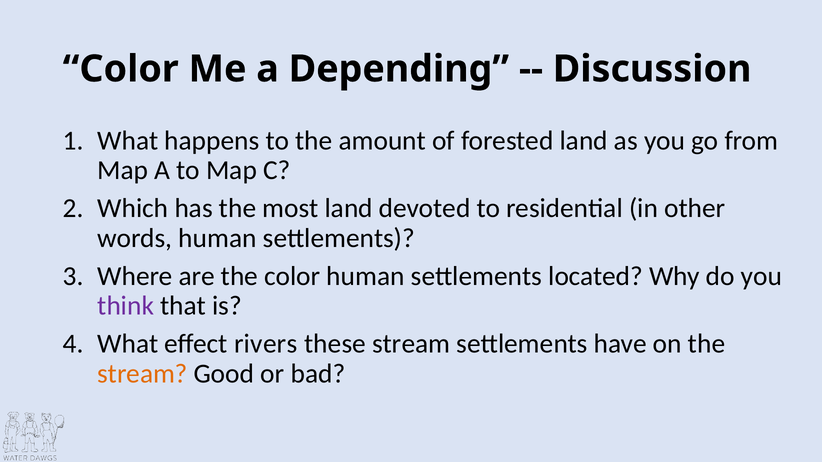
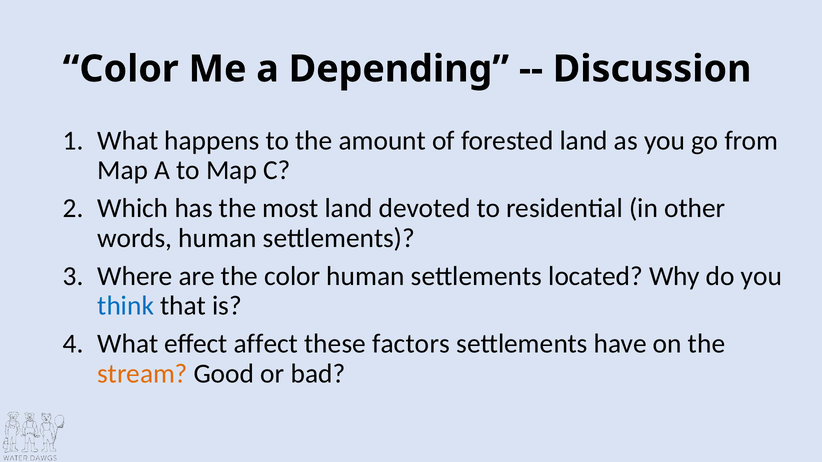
think colour: purple -> blue
rivers: rivers -> affect
these stream: stream -> factors
